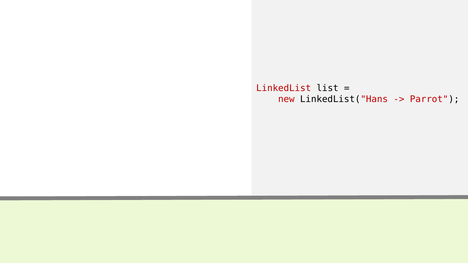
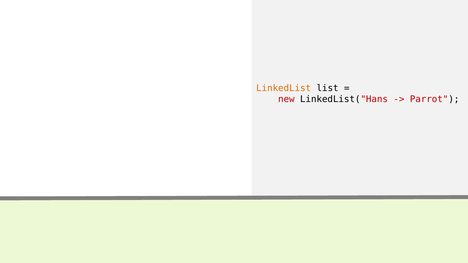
LinkedList colour: red -> orange
